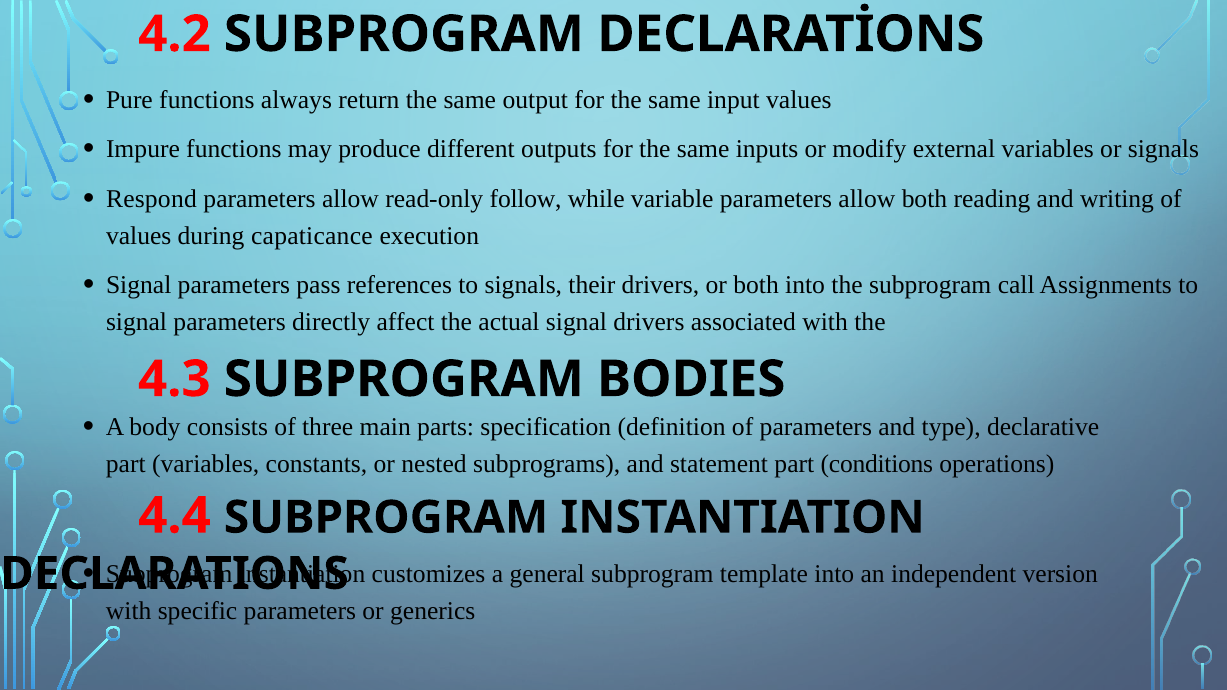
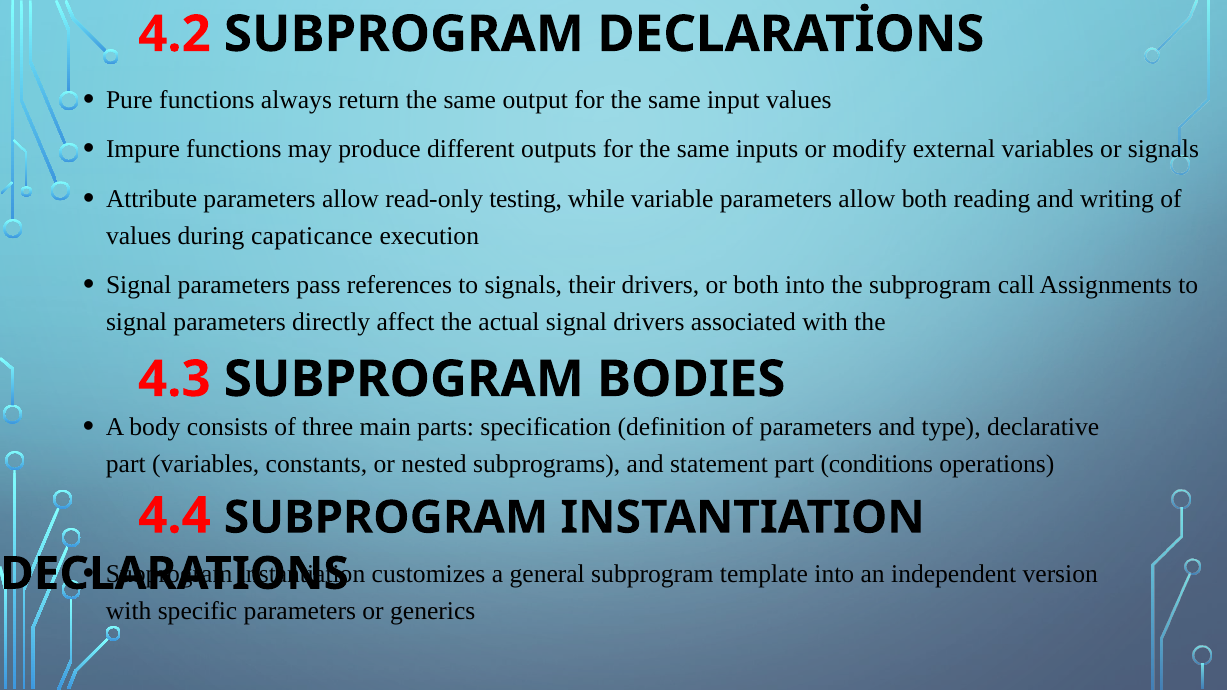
Respond: Respond -> Attribute
follow: follow -> testing
